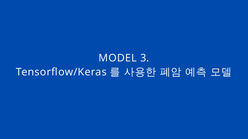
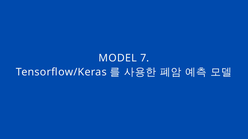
3: 3 -> 7
